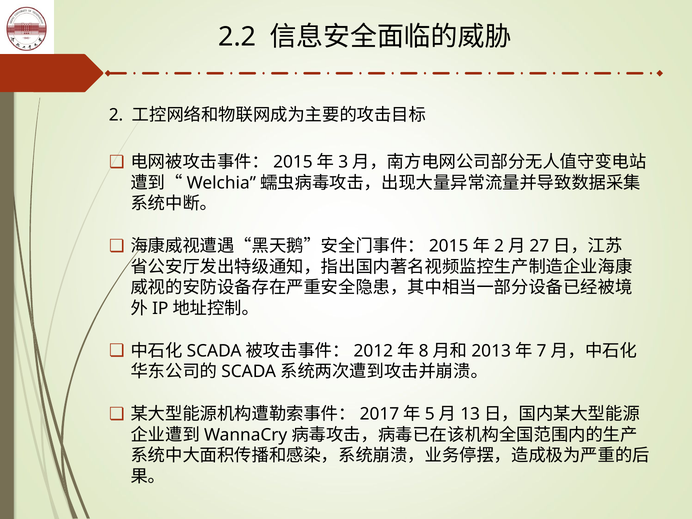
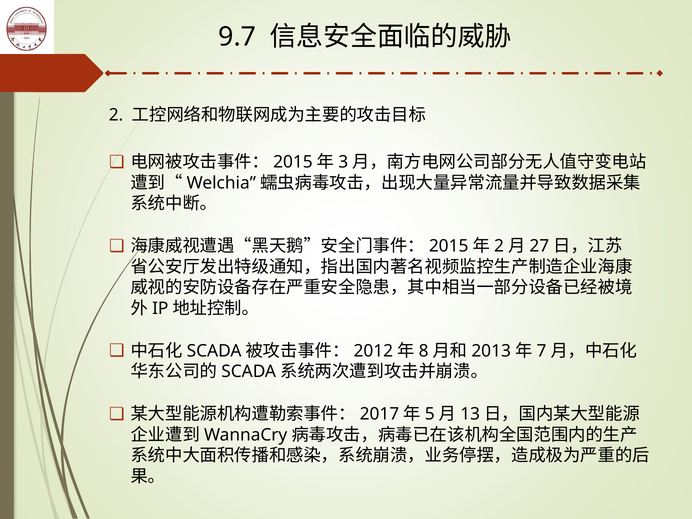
2.2: 2.2 -> 9.7
